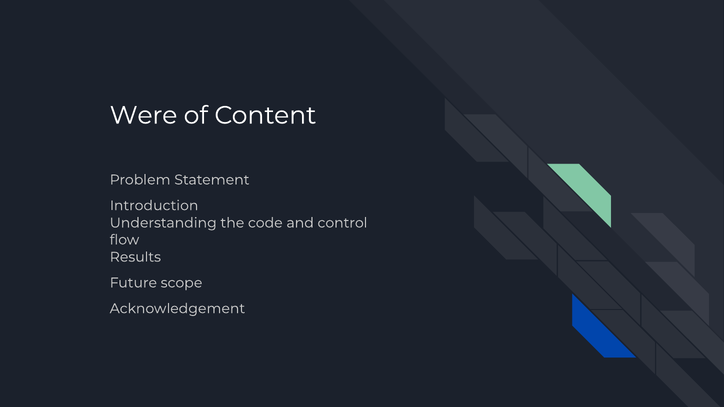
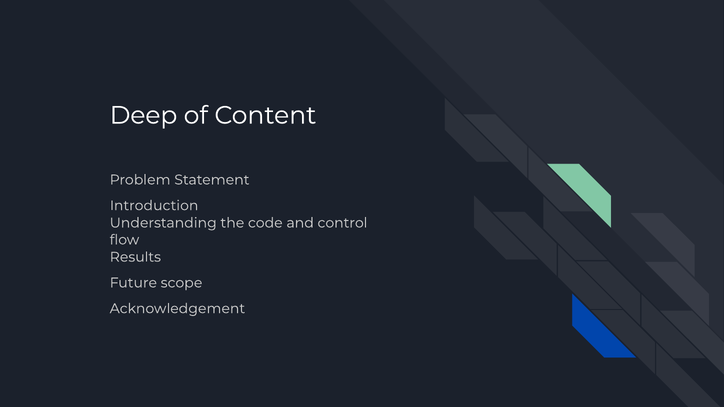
Were: Were -> Deep
